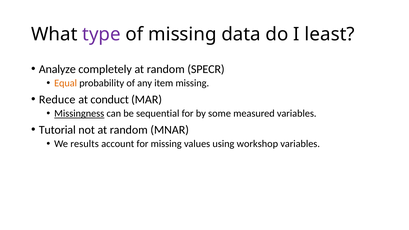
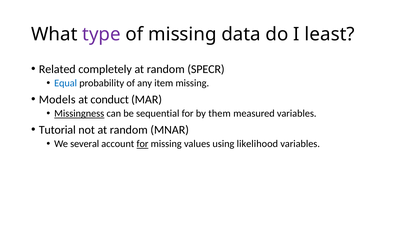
Analyze: Analyze -> Related
Equal colour: orange -> blue
Reduce: Reduce -> Models
some: some -> them
results: results -> several
for at (142, 144) underline: none -> present
workshop: workshop -> likelihood
